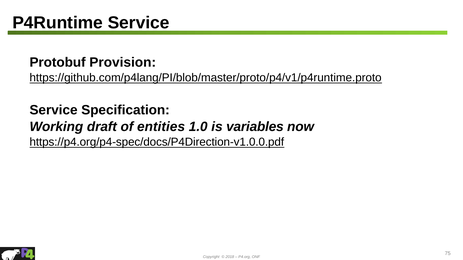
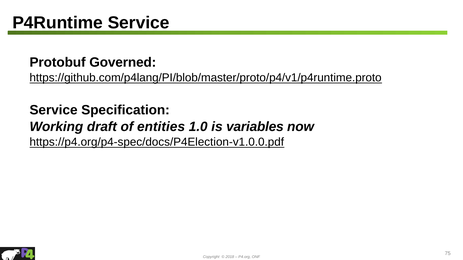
Provision: Provision -> Governed
https://p4.org/p4-spec/docs/P4Direction-v1.0.0.pdf: https://p4.org/p4-spec/docs/P4Direction-v1.0.0.pdf -> https://p4.org/p4-spec/docs/P4Election-v1.0.0.pdf
